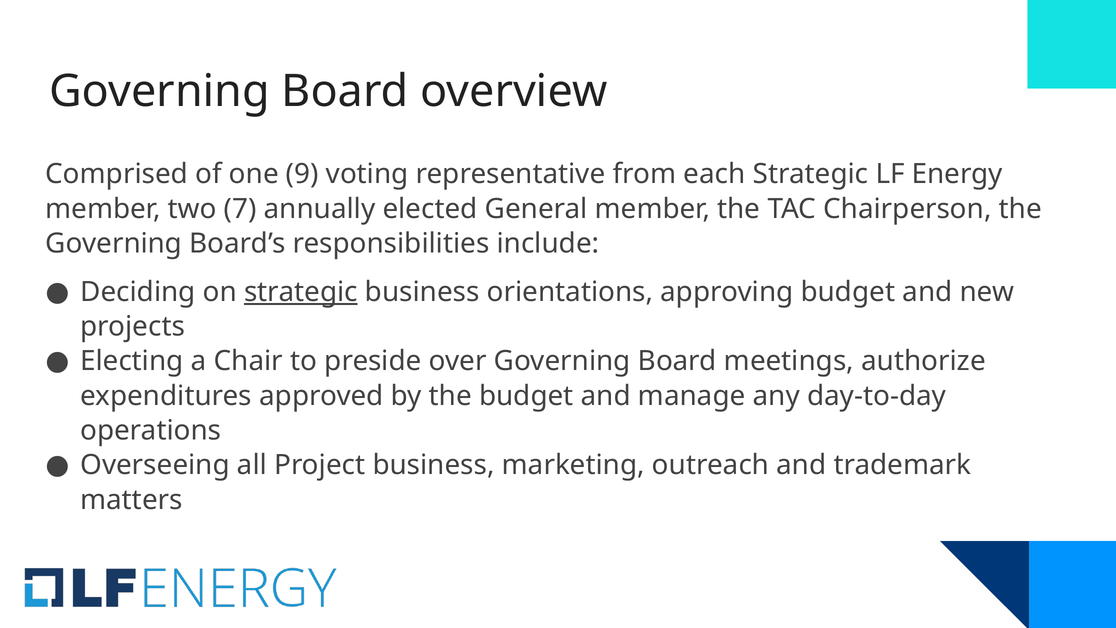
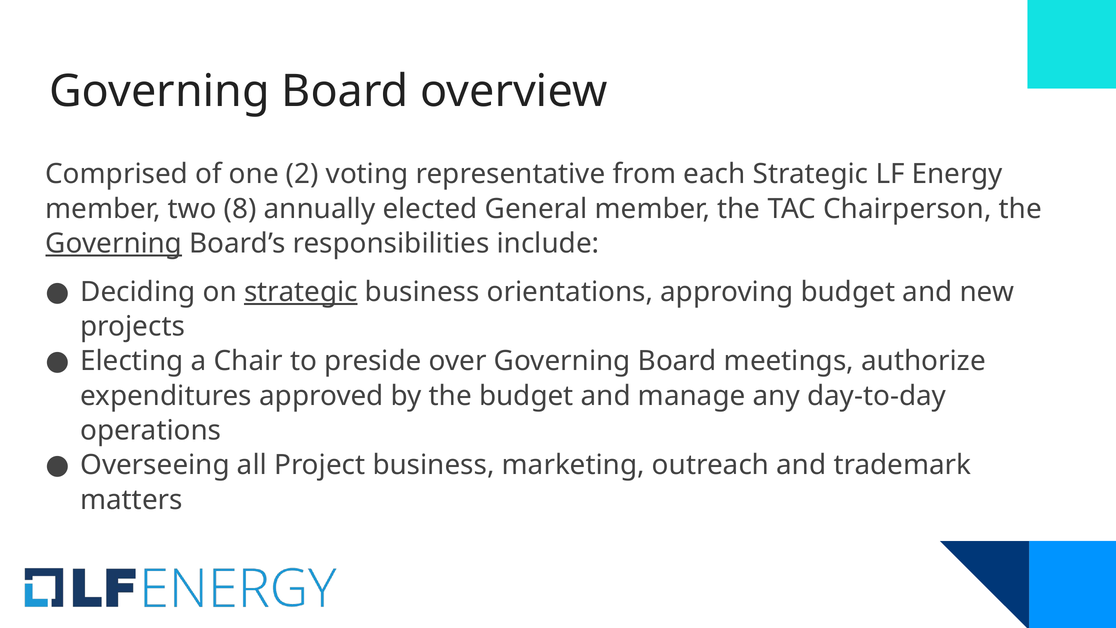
9: 9 -> 2
7: 7 -> 8
Governing at (114, 243) underline: none -> present
